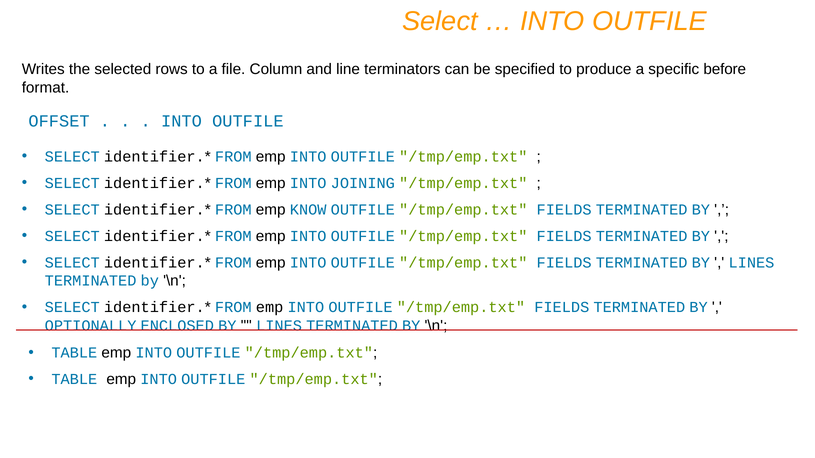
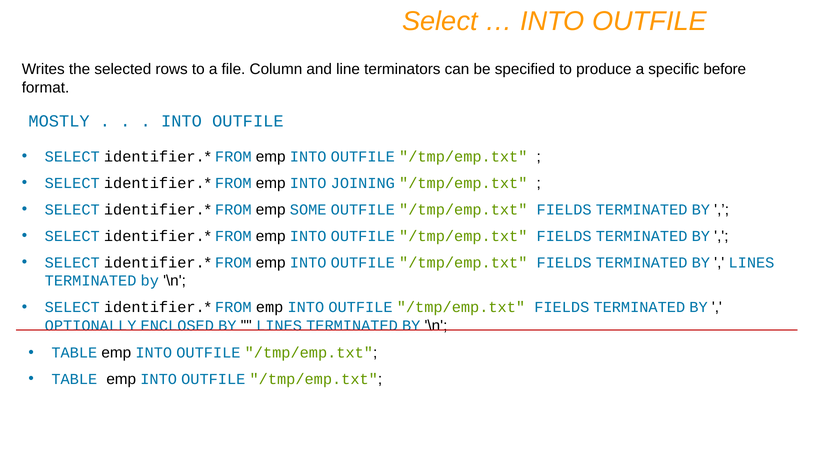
OFFSET: OFFSET -> MOSTLY
KNOW: KNOW -> SOME
